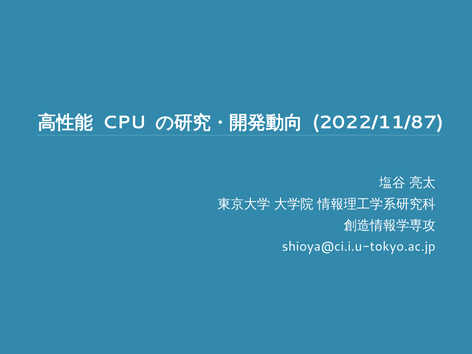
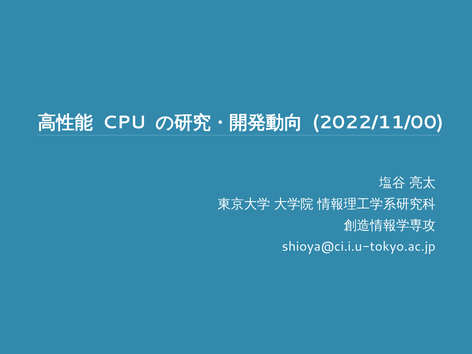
2022/11/87: 2022/11/87 -> 2022/11/00
